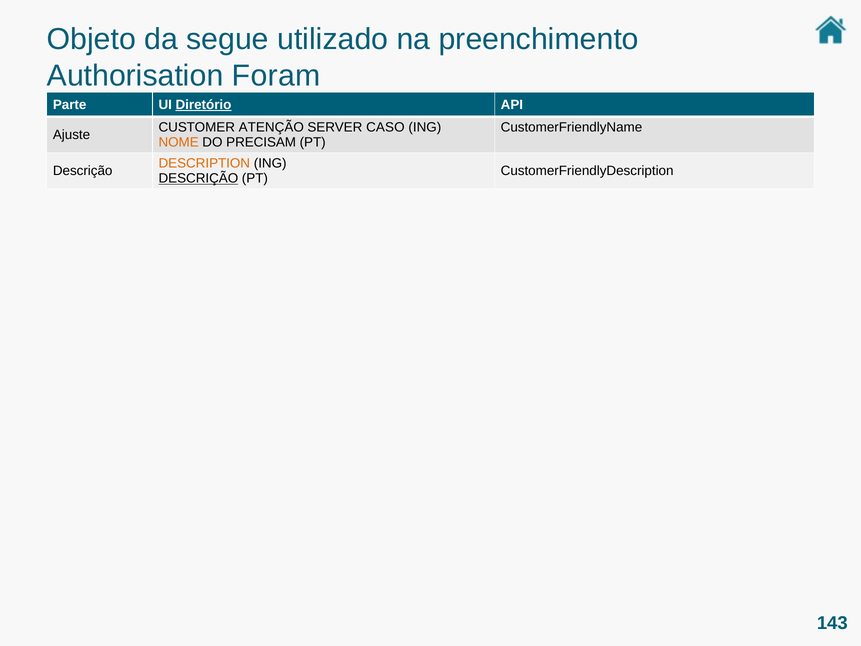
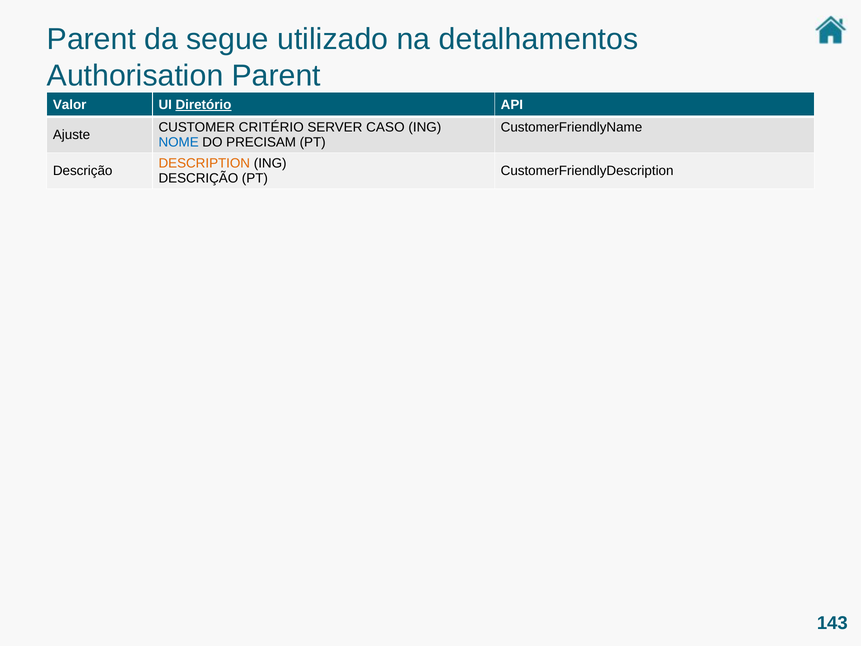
Objeto at (91, 39): Objeto -> Parent
preenchimento: preenchimento -> detalhamentos
Authorisation Foram: Foram -> Parent
Parte: Parte -> Valor
ATENÇÃO: ATENÇÃO -> CRITÉRIO
NOME colour: orange -> blue
DESCRIÇÃO at (198, 178) underline: present -> none
